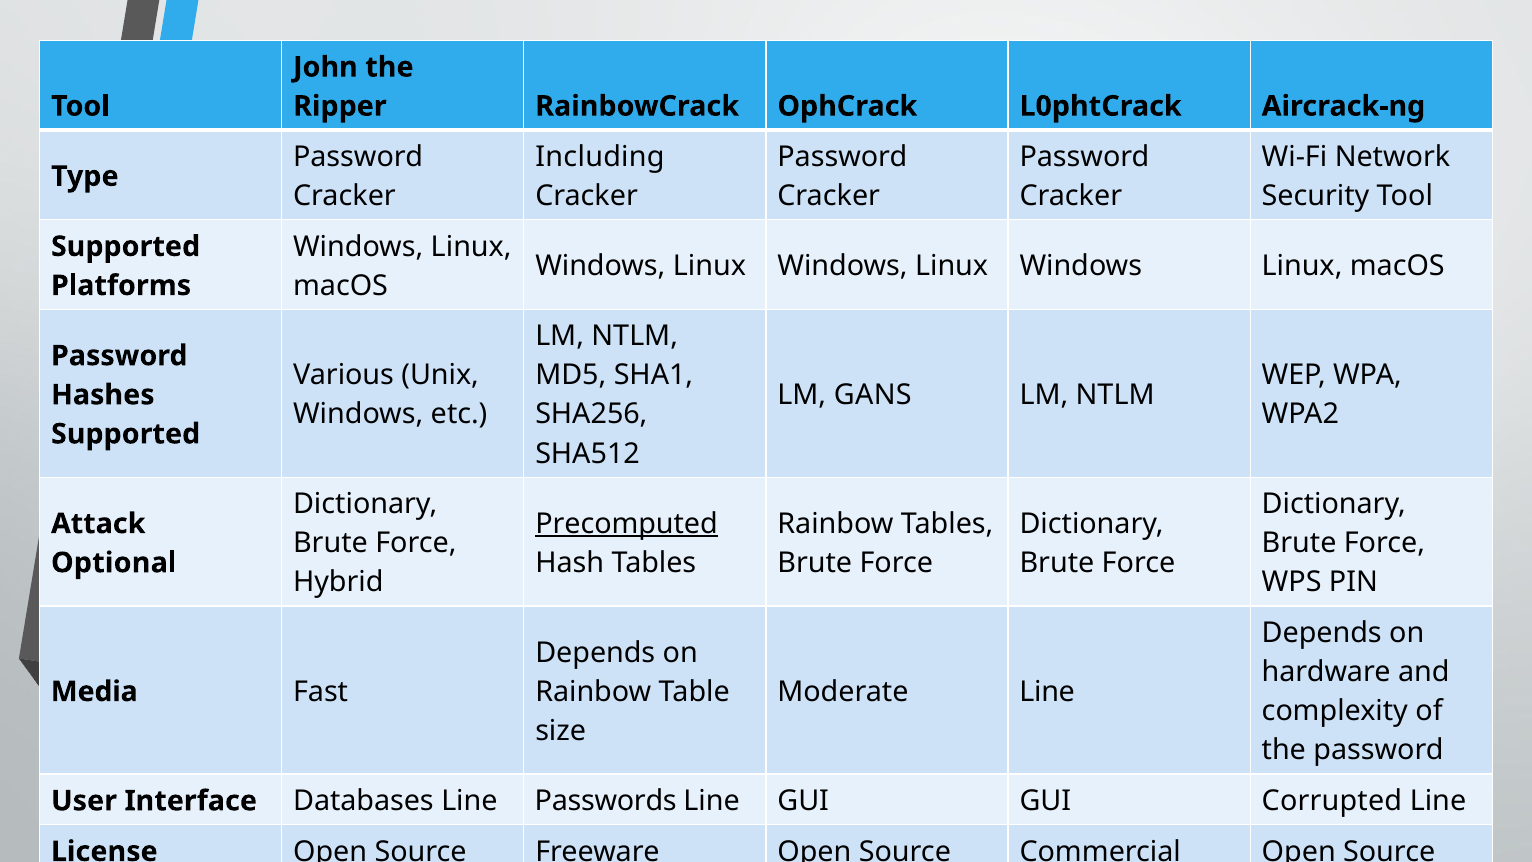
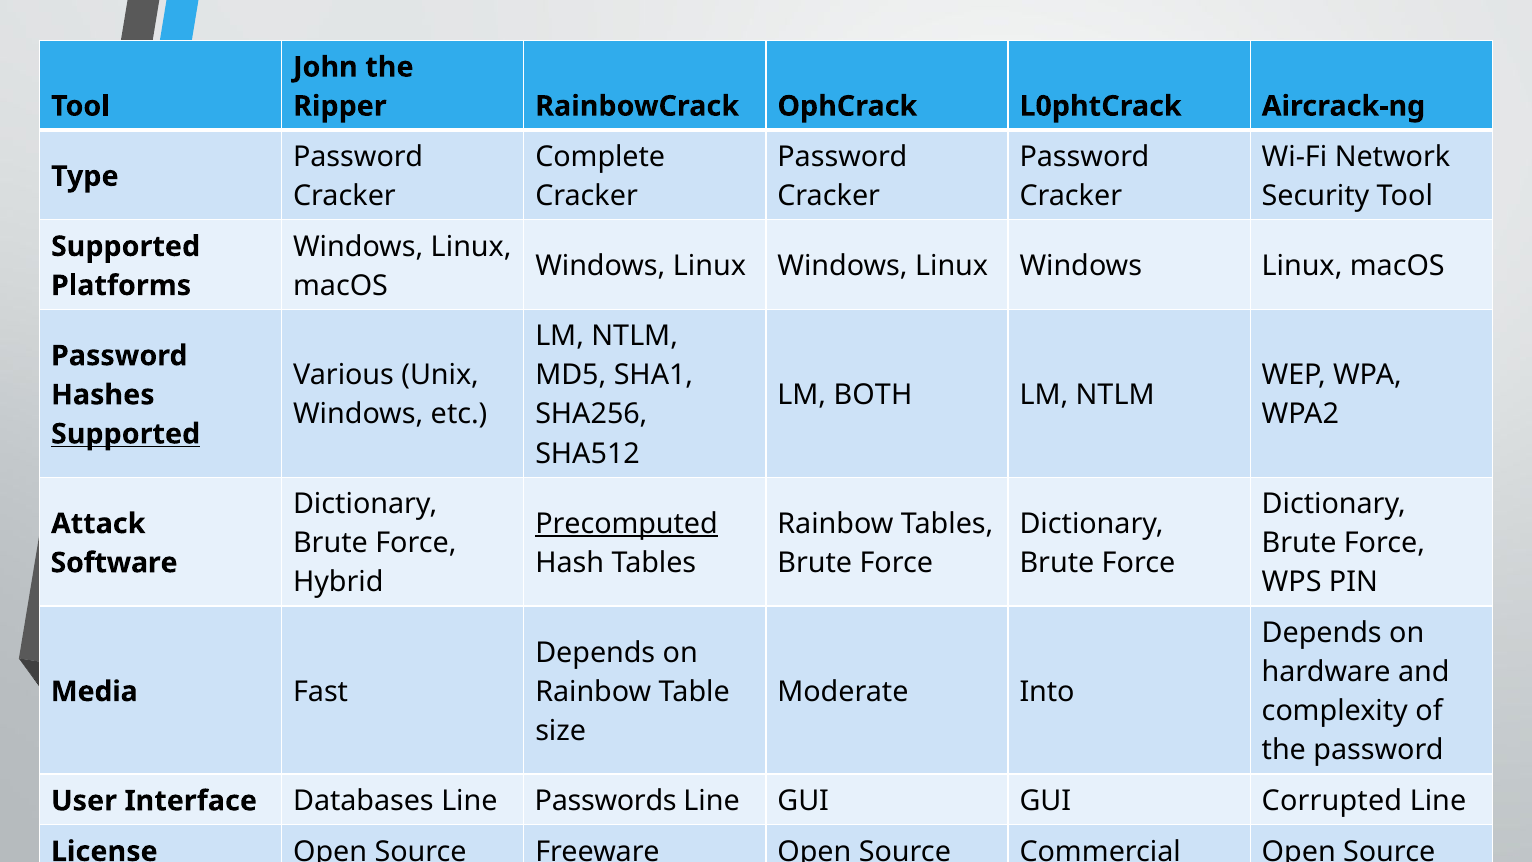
Including: Including -> Complete
GANS: GANS -> BOTH
Supported at (126, 434) underline: none -> present
Optional: Optional -> Software
Moderate Line: Line -> Into
